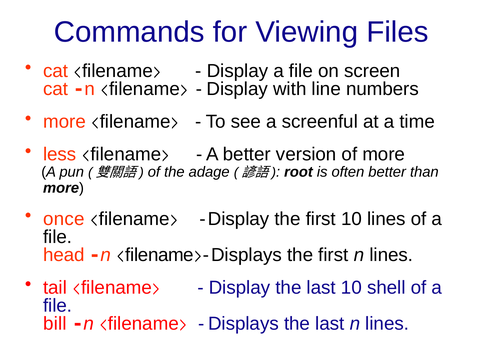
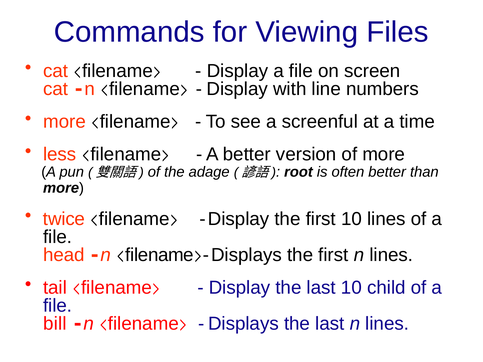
once: once -> twice
shell: shell -> child
